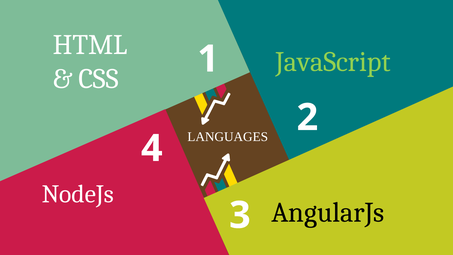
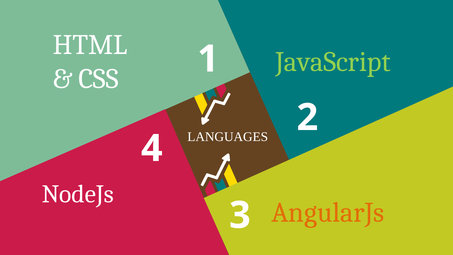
AngularJs colour: black -> orange
